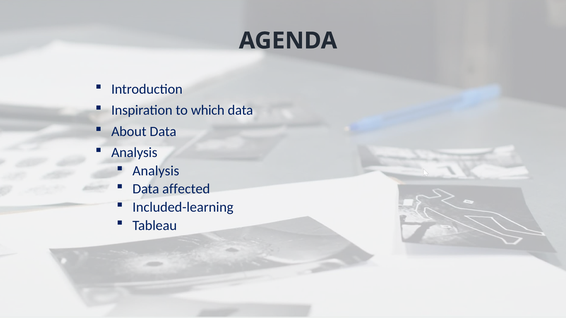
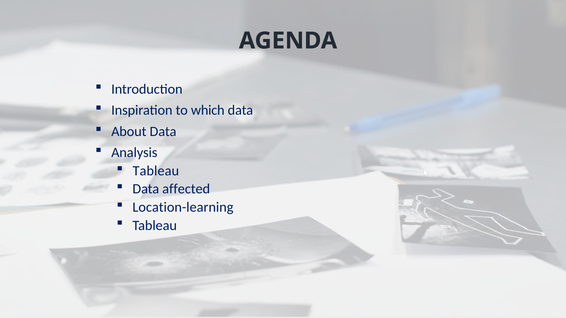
Analysis at (156, 171): Analysis -> Tableau
Included-learning: Included-learning -> Location-learning
